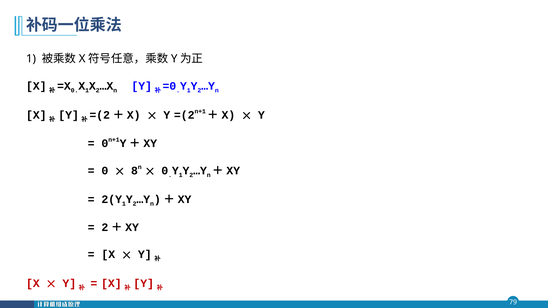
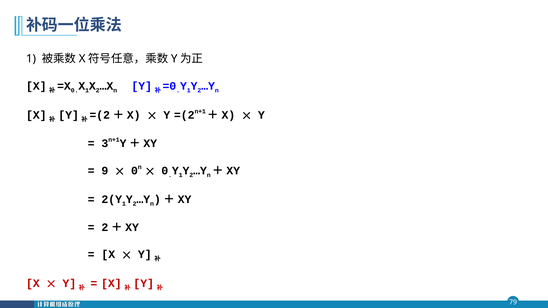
0 at (105, 143): 0 -> 3
0 at (105, 171): 0 -> 9
8 at (134, 171): 8 -> 0
